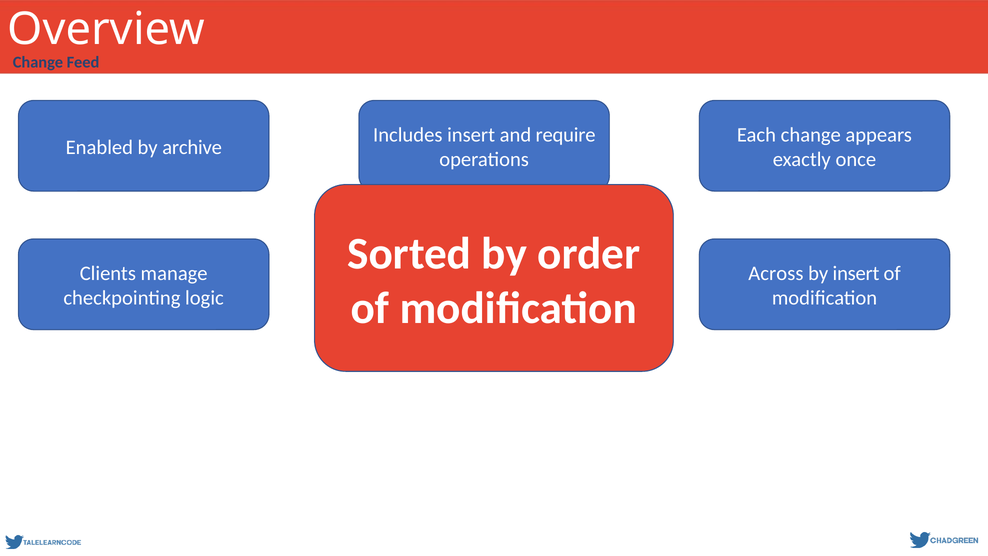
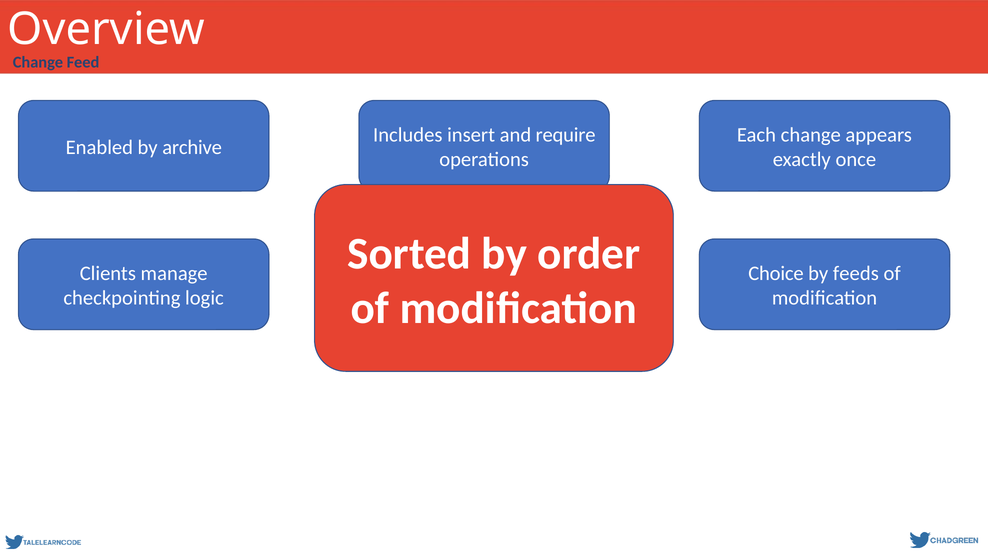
Across: Across -> Choice
by insert: insert -> feeds
